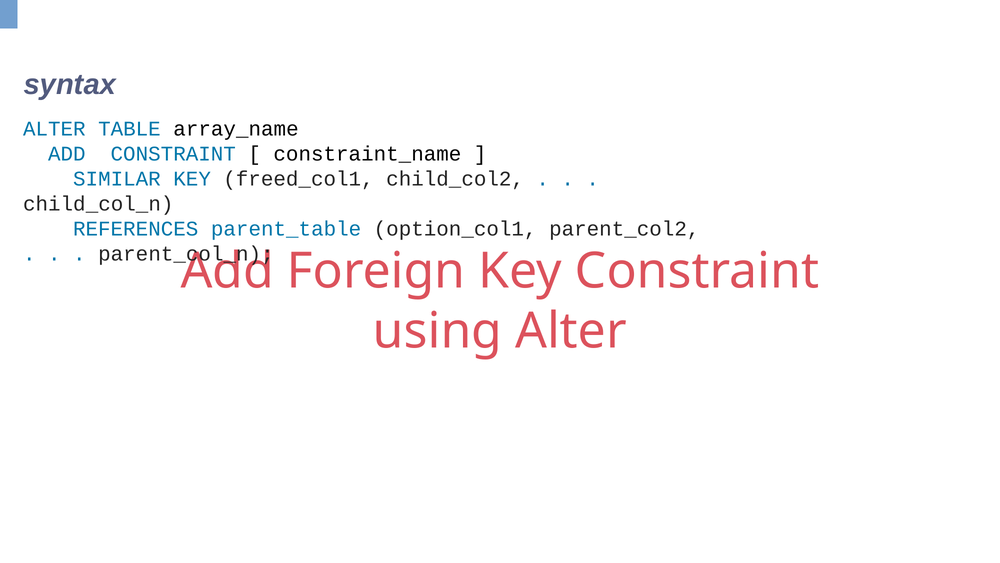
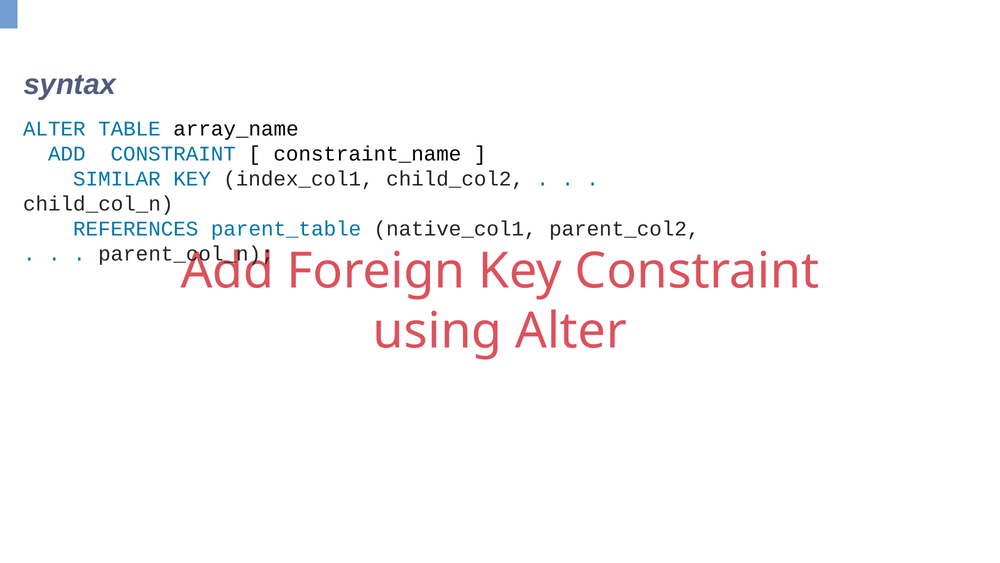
freed_col1: freed_col1 -> index_col1
option_col1: option_col1 -> native_col1
